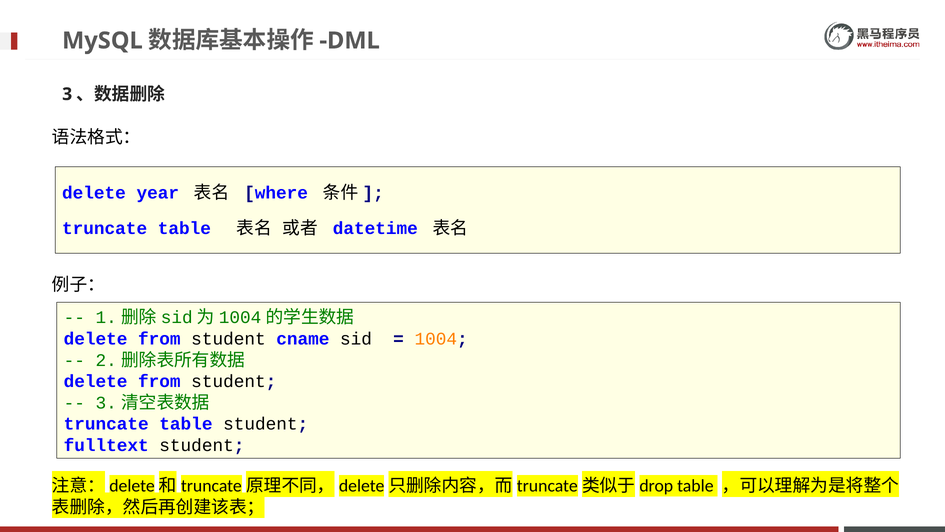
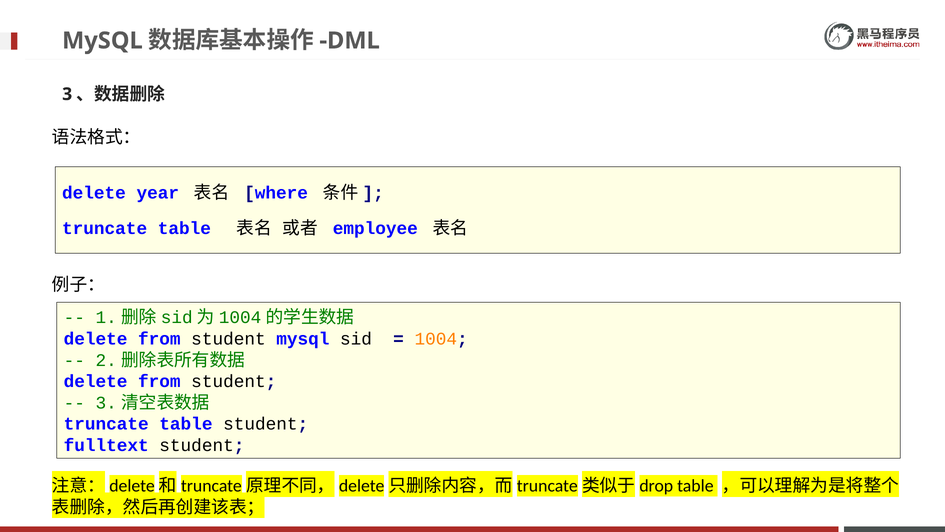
datetime: datetime -> employee
student cname: cname -> mysql
